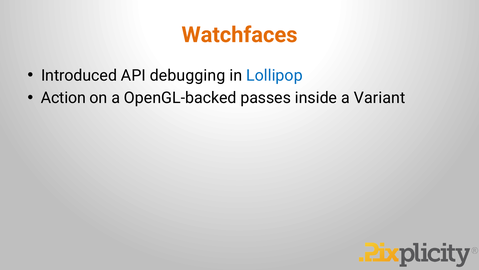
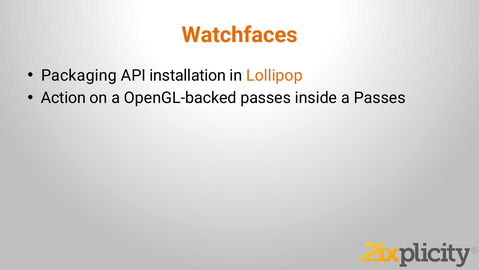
Introduced: Introduced -> Packaging
debugging: debugging -> installation
Lollipop colour: blue -> orange
a Variant: Variant -> Passes
